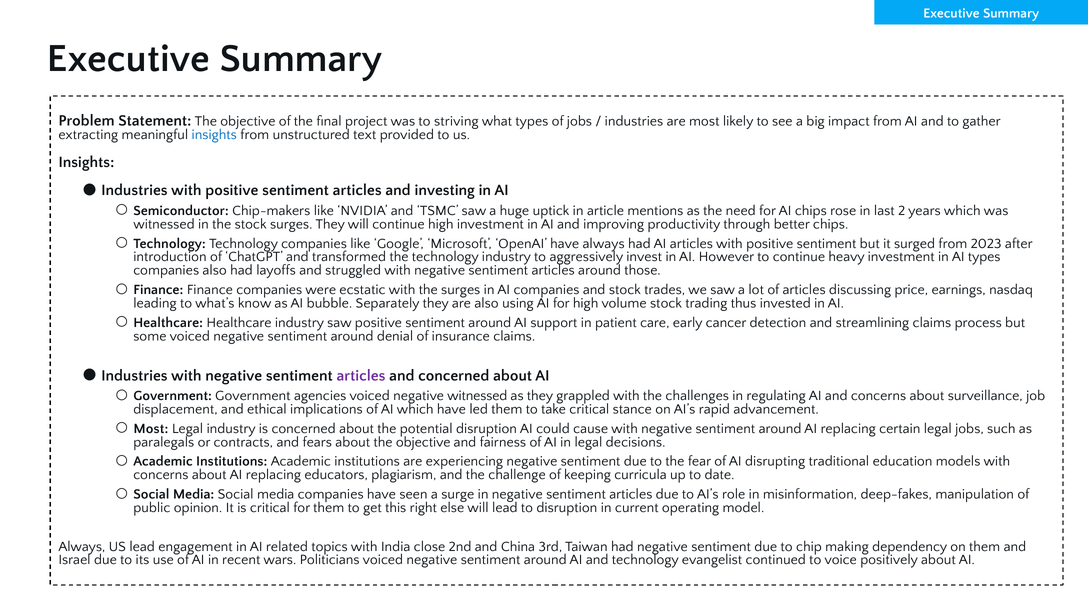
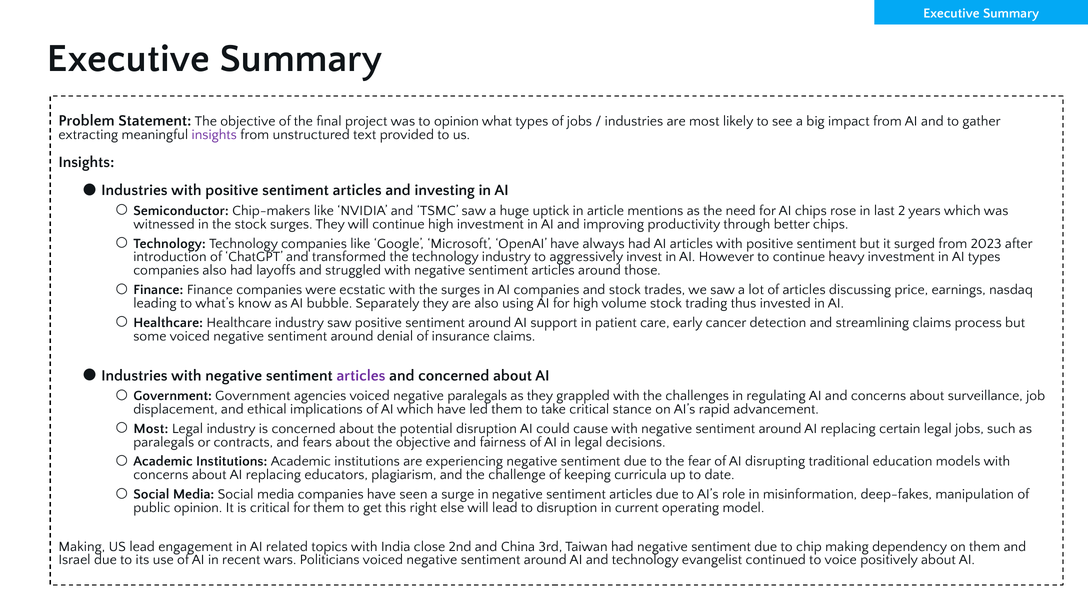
to striving: striving -> opinion
insights at (214, 135) colour: blue -> purple
negative witnessed: witnessed -> paralegals
Always at (82, 547): Always -> Making
